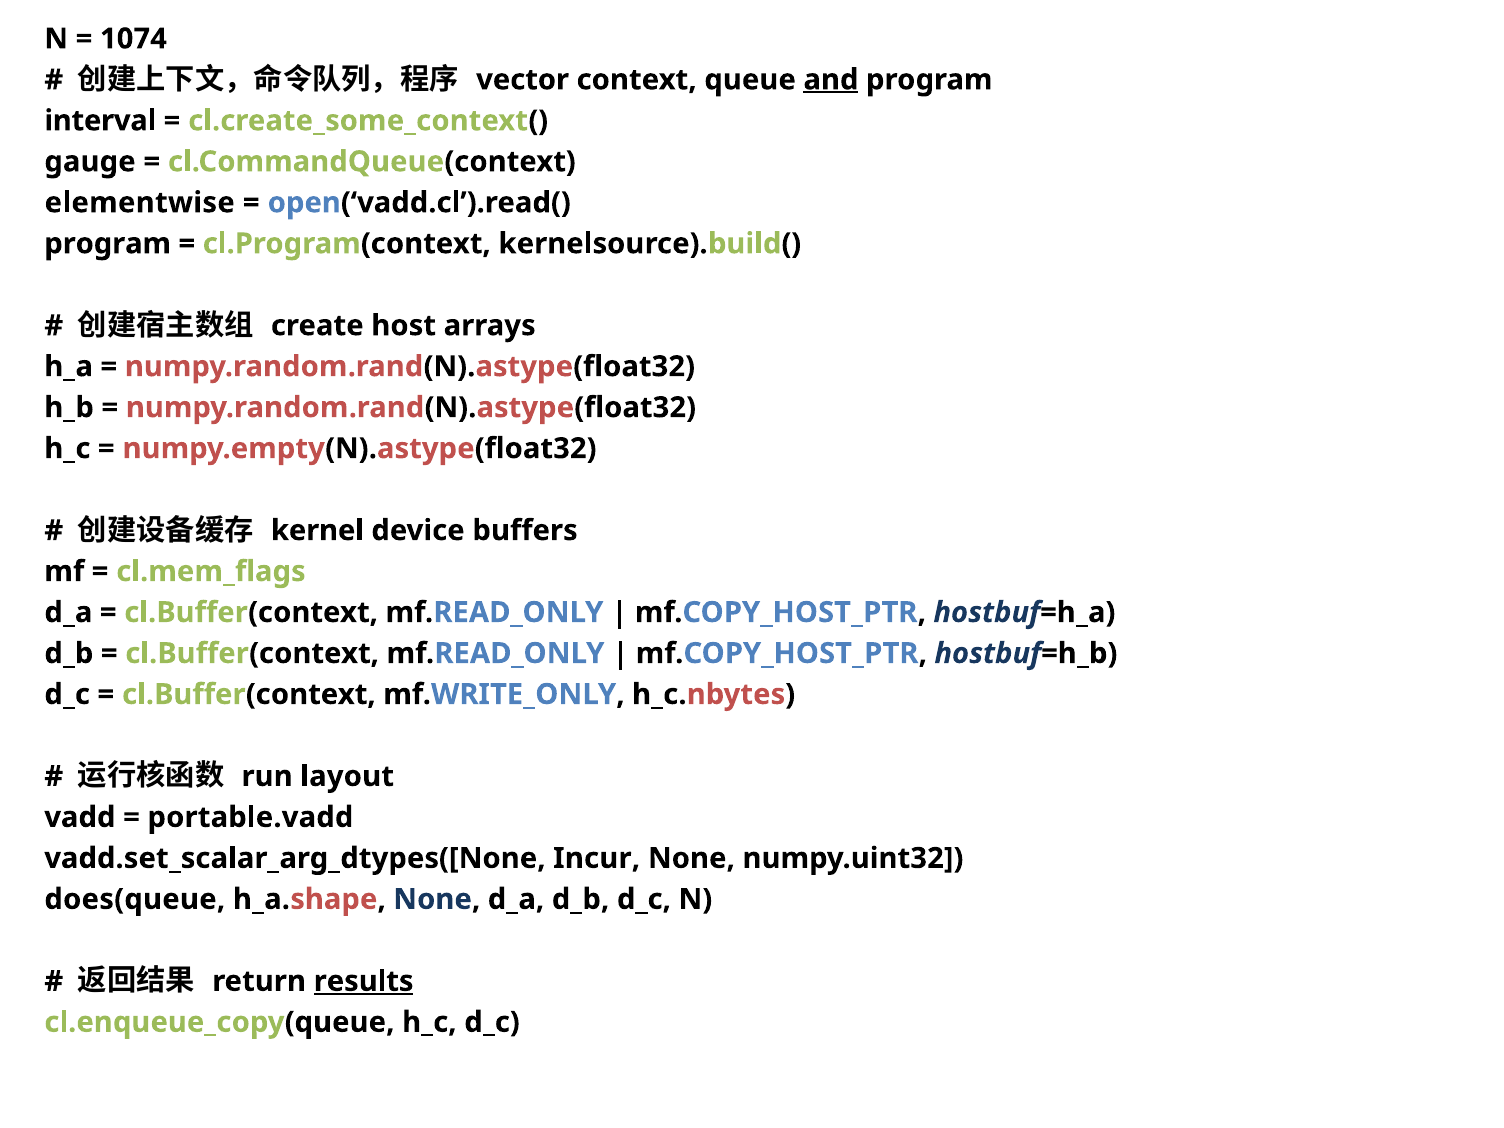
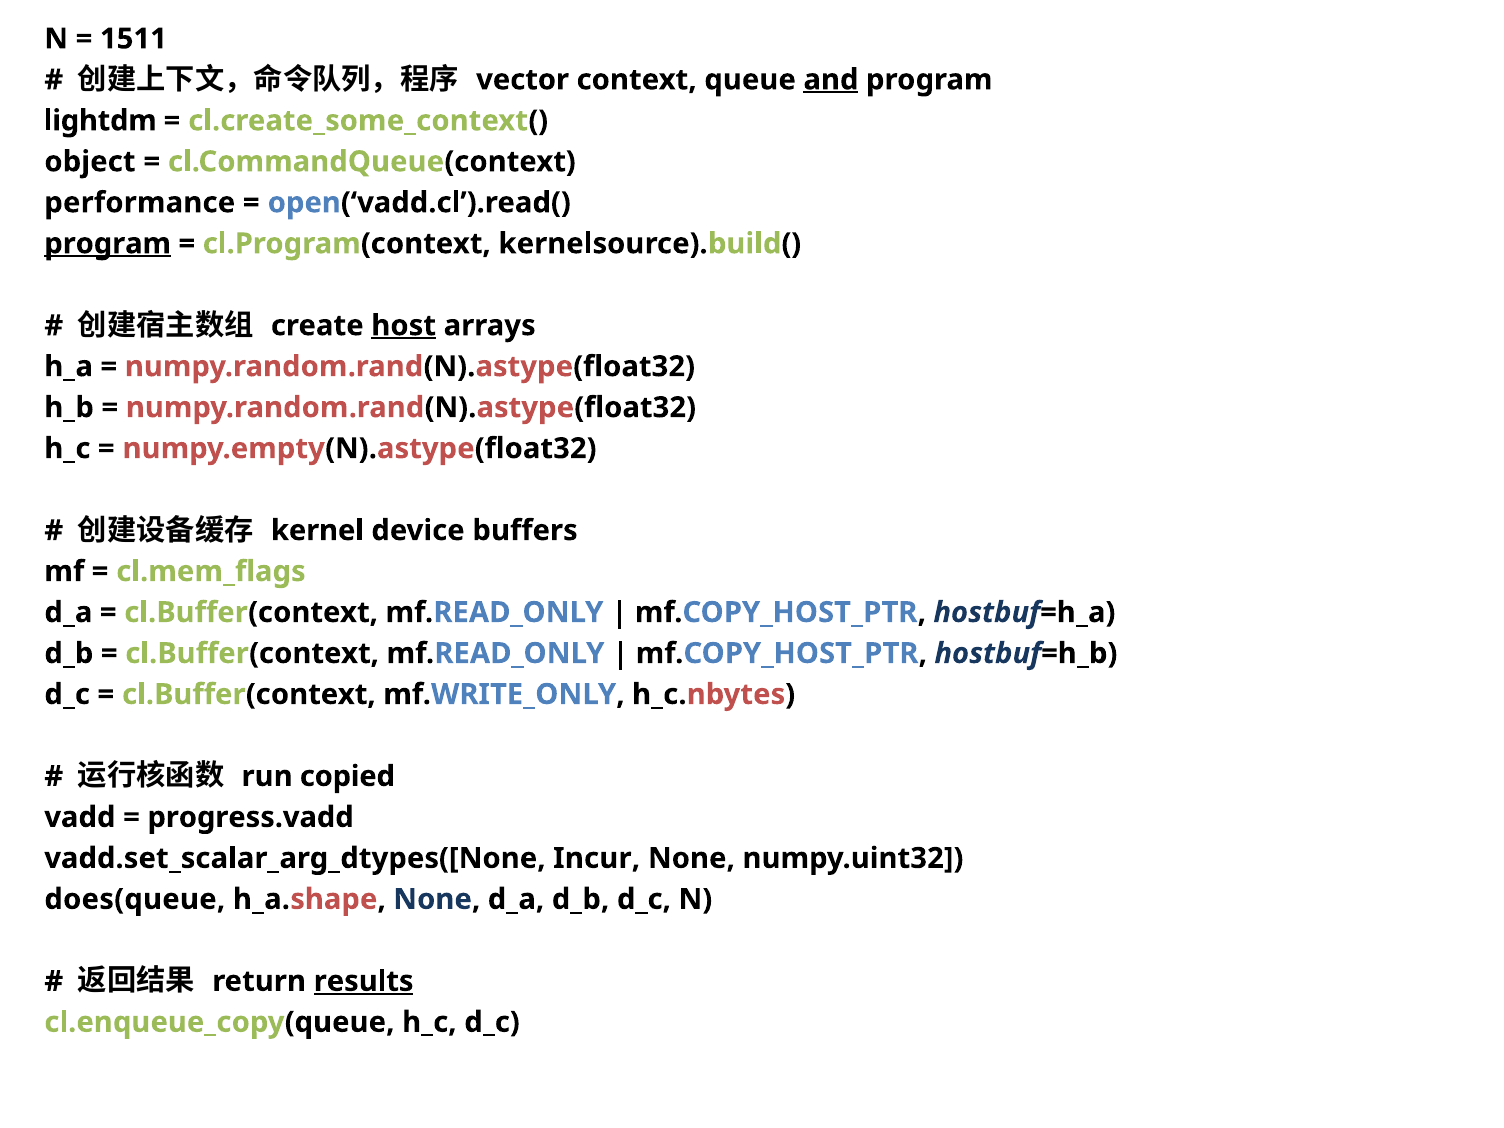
1074: 1074 -> 1511
interval: interval -> lightdm
gauge: gauge -> object
elementwise: elementwise -> performance
program at (108, 244) underline: none -> present
host underline: none -> present
layout: layout -> copied
portable.vadd: portable.vadd -> progress.vadd
